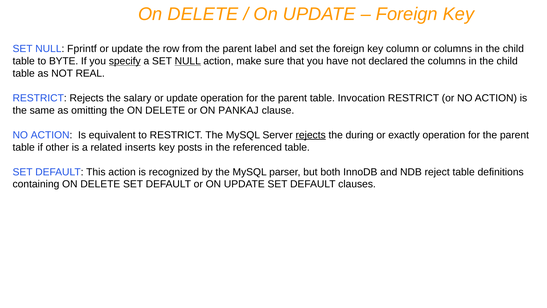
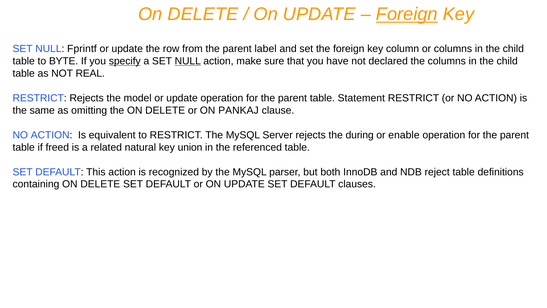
Foreign at (407, 14) underline: none -> present
salary: salary -> model
Invocation: Invocation -> Statement
rejects at (311, 135) underline: present -> none
exactly: exactly -> enable
other: other -> freed
inserts: inserts -> natural
posts: posts -> union
